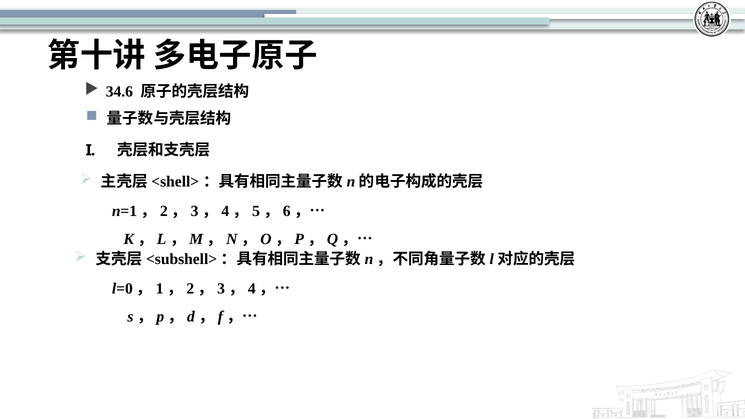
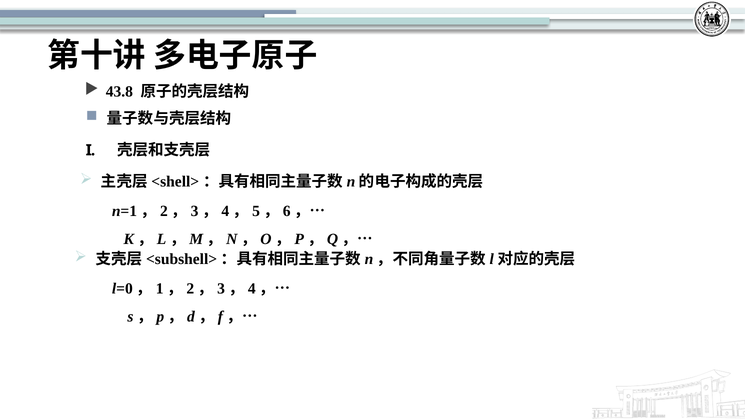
34.6: 34.6 -> 43.8
